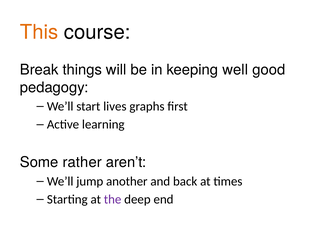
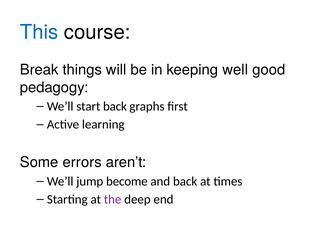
This colour: orange -> blue
start lives: lives -> back
rather: rather -> errors
another: another -> become
